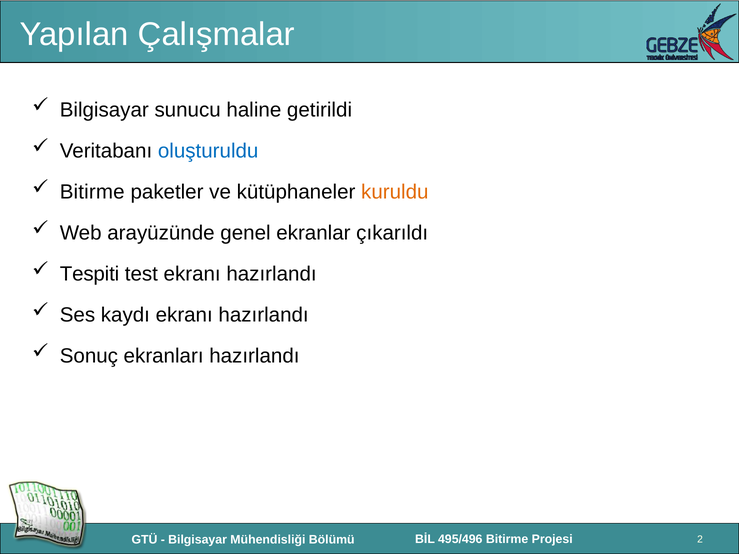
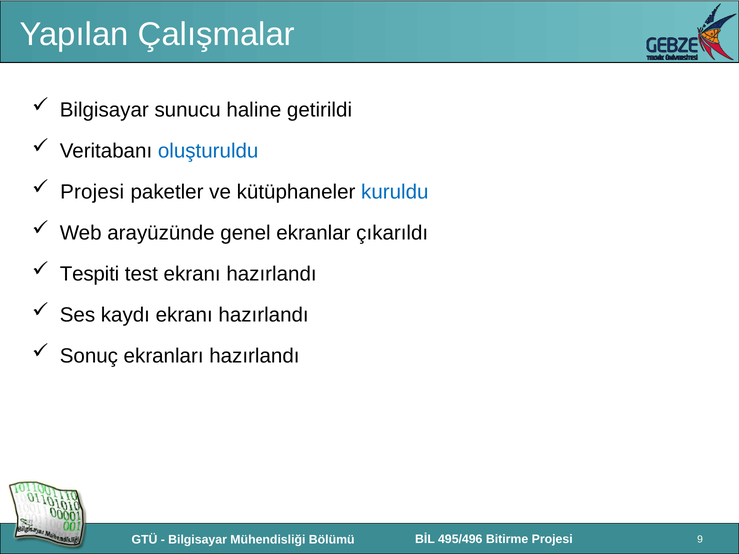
Bitirme at (92, 192): Bitirme -> Projesi
kuruldu colour: orange -> blue
2: 2 -> 9
